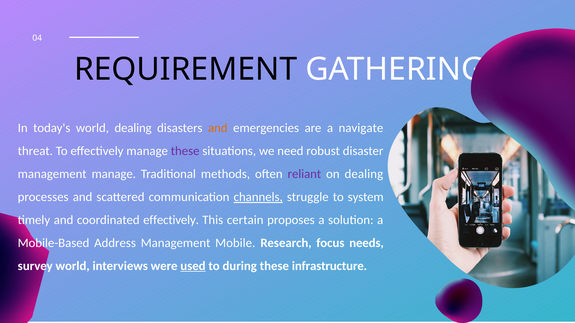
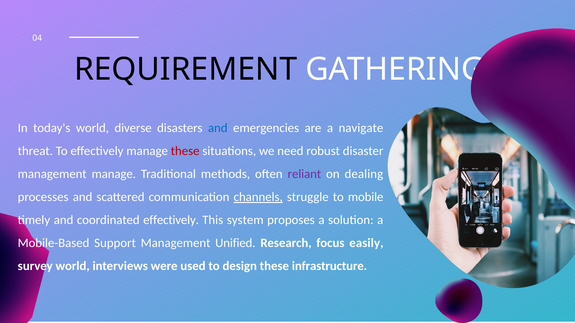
world dealing: dealing -> diverse
and at (218, 128) colour: orange -> blue
these at (185, 151) colour: purple -> red
system: system -> mobile
certain: certain -> system
Address: Address -> Support
Mobile: Mobile -> Unified
needs: needs -> easily
used underline: present -> none
during: during -> design
